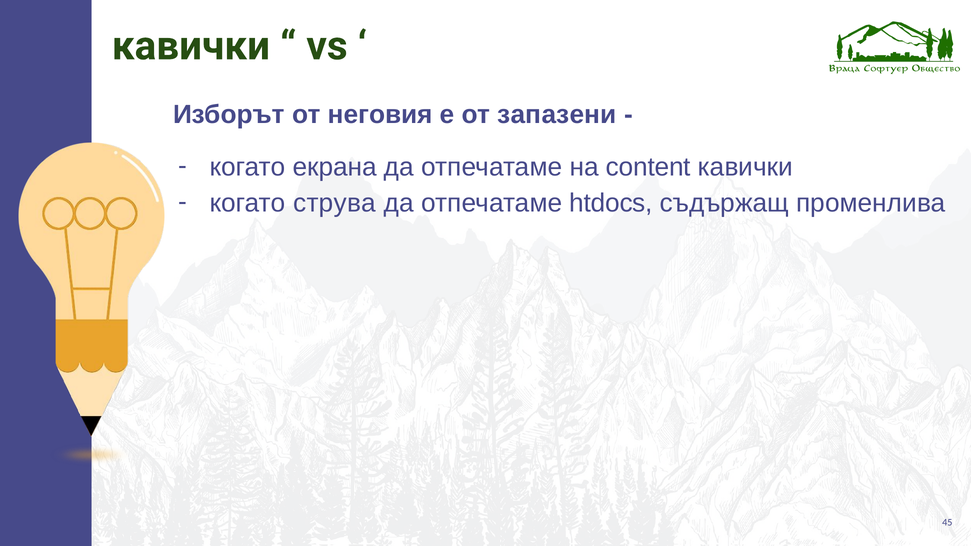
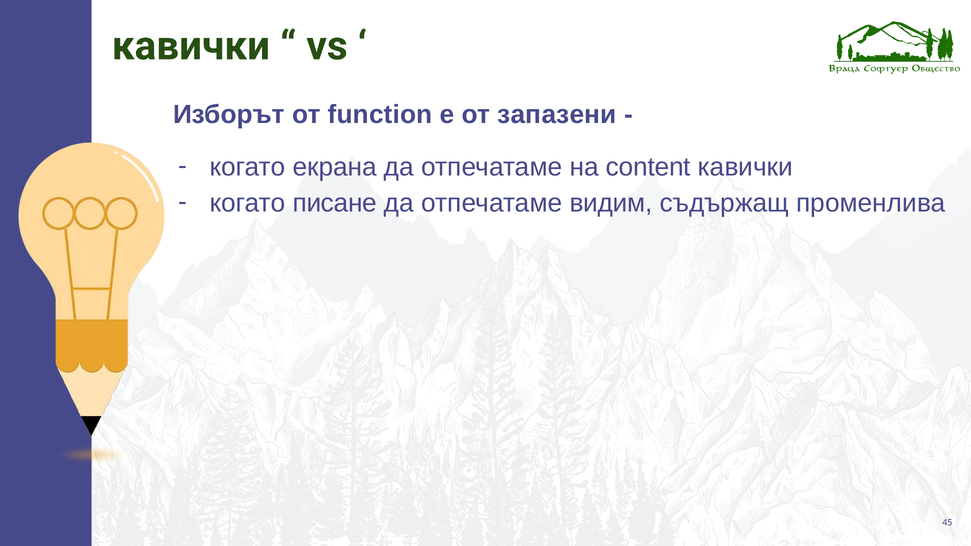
неговия: неговия -> function
струва: струва -> писане
htdocs: htdocs -> видим
